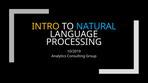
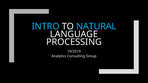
INTRO colour: yellow -> light blue
